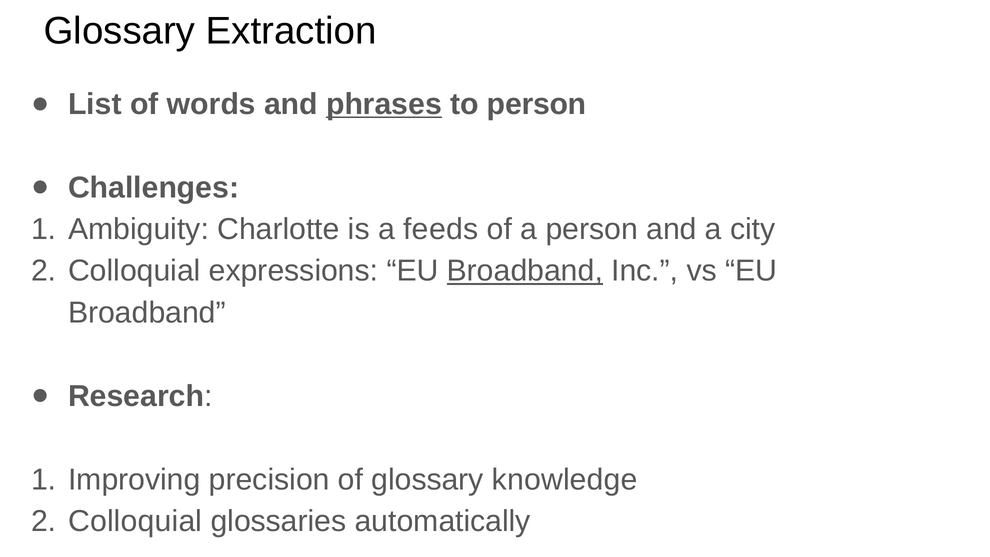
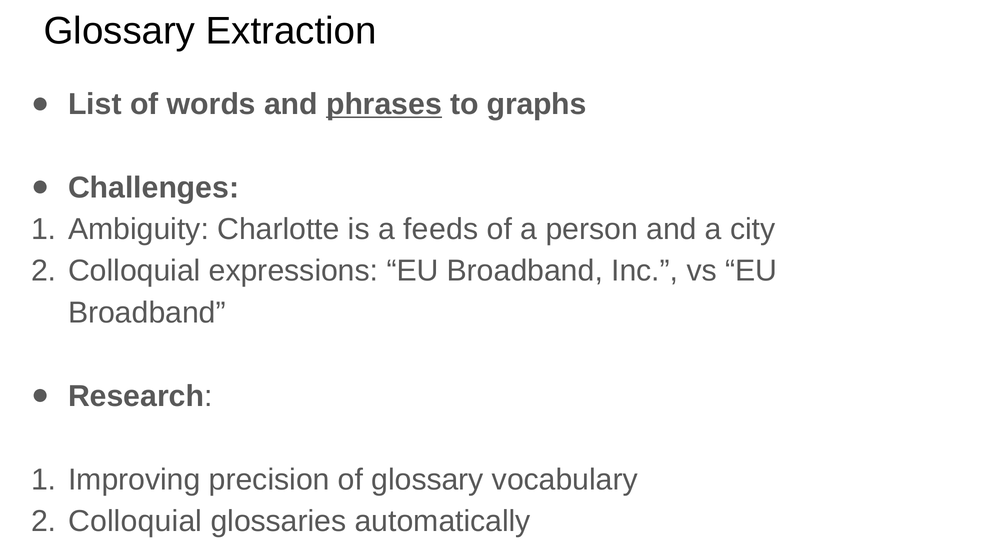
to person: person -> graphs
Broadband at (525, 271) underline: present -> none
knowledge: knowledge -> vocabulary
